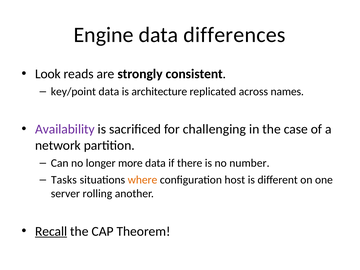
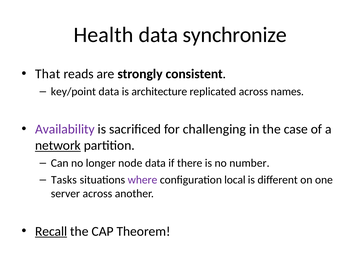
Engine: Engine -> Health
differences: differences -> synchronize
Look: Look -> That
network underline: none -> present
more: more -> node
where colour: orange -> purple
host: host -> local
server rolling: rolling -> across
